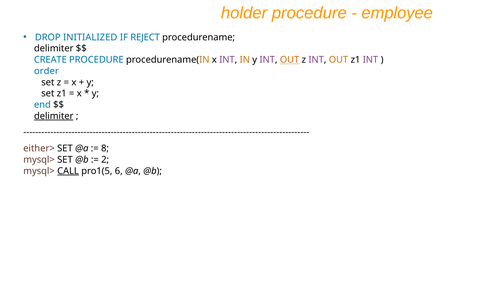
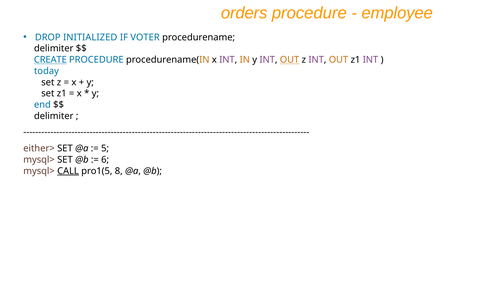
holder: holder -> orders
REJECT: REJECT -> VOTER
CREATE underline: none -> present
order: order -> today
delimiter at (54, 116) underline: present -> none
8: 8 -> 5
2: 2 -> 6
6: 6 -> 8
